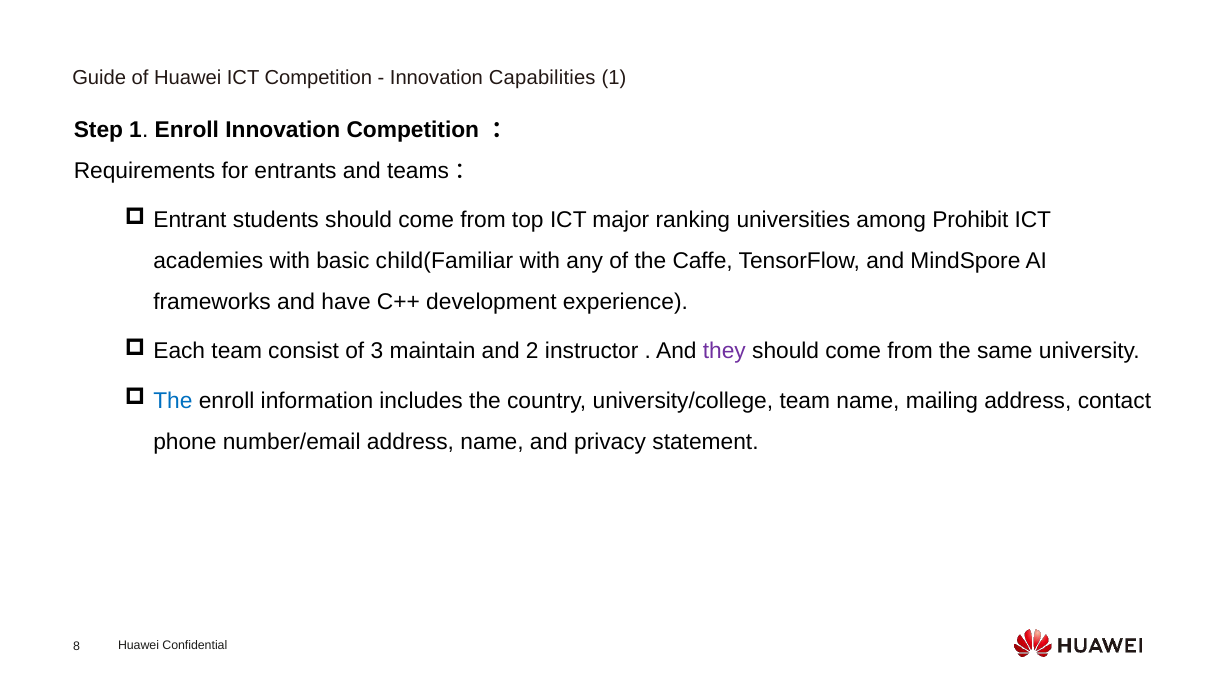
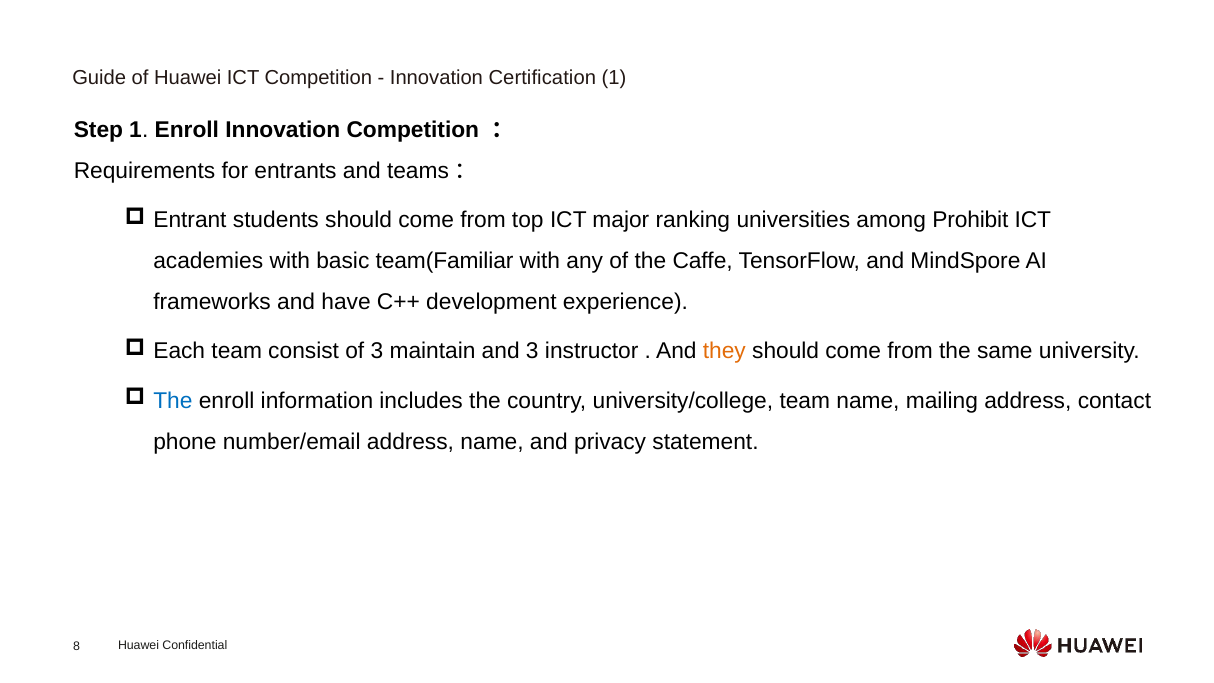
Capabilities: Capabilities -> Certification
child(Familiar: child(Familiar -> team(Familiar
and 2: 2 -> 3
they colour: purple -> orange
